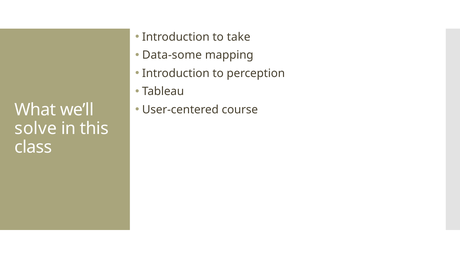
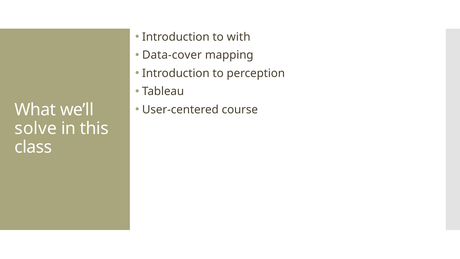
take: take -> with
Data-some: Data-some -> Data-cover
